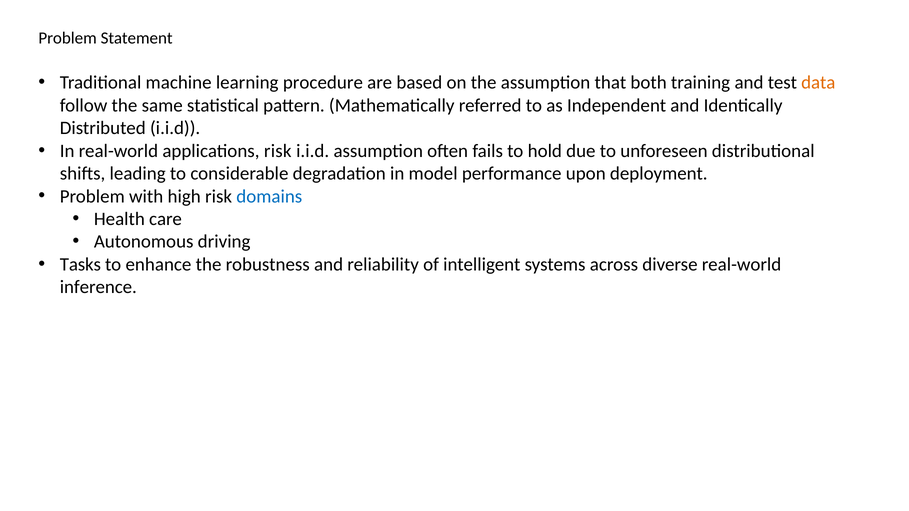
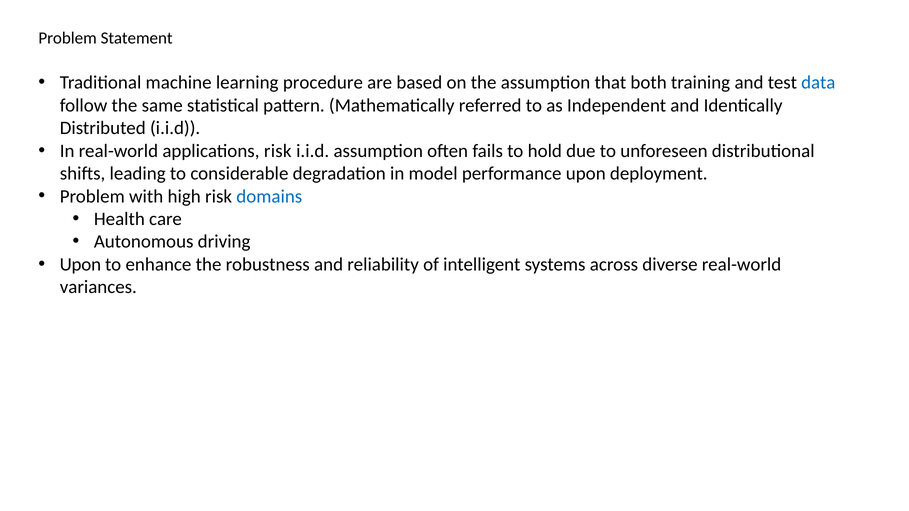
data colour: orange -> blue
Tasks at (80, 265): Tasks -> Upon
inference: inference -> variances
